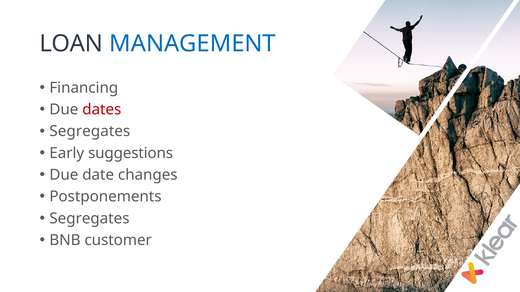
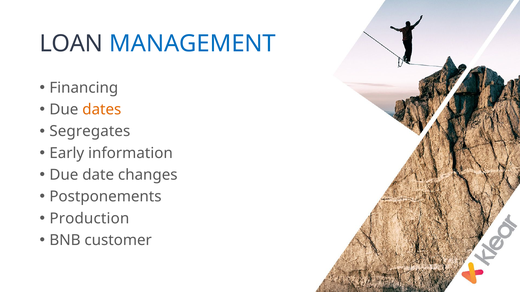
dates colour: red -> orange
suggestions: suggestions -> information
Segregates at (89, 219): Segregates -> Production
